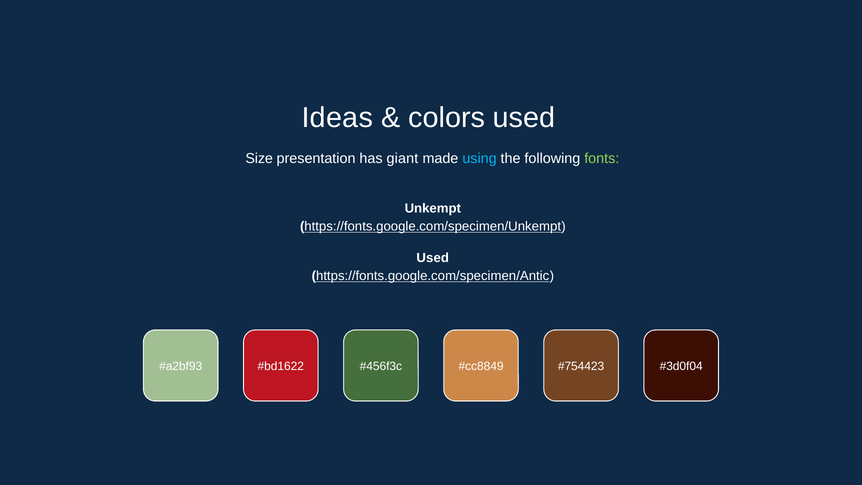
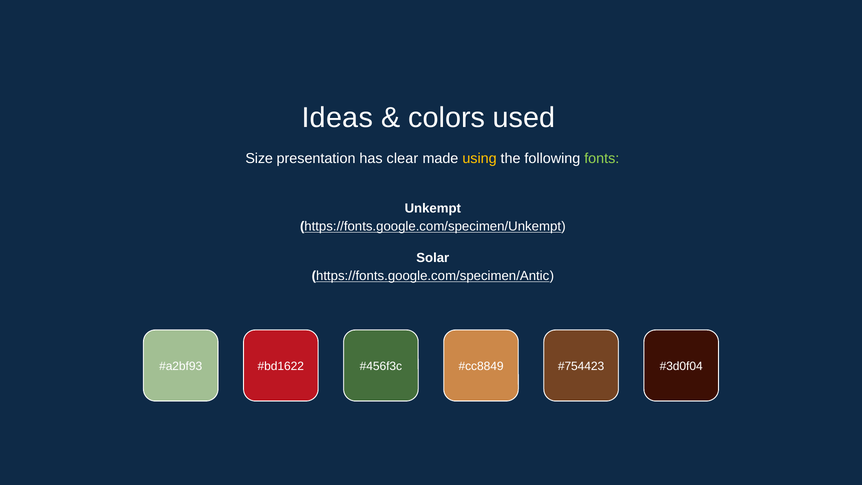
giant: giant -> clear
using colour: light blue -> yellow
Used at (433, 258): Used -> Solar
